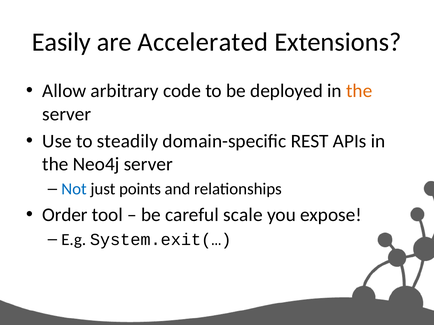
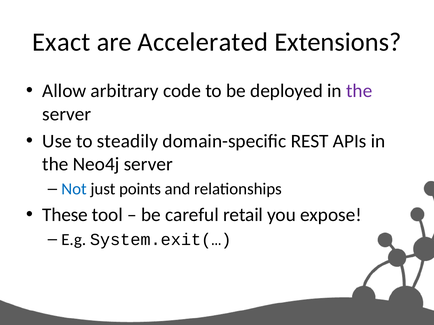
Easily: Easily -> Exact
the at (359, 91) colour: orange -> purple
Order: Order -> These
scale: scale -> retail
